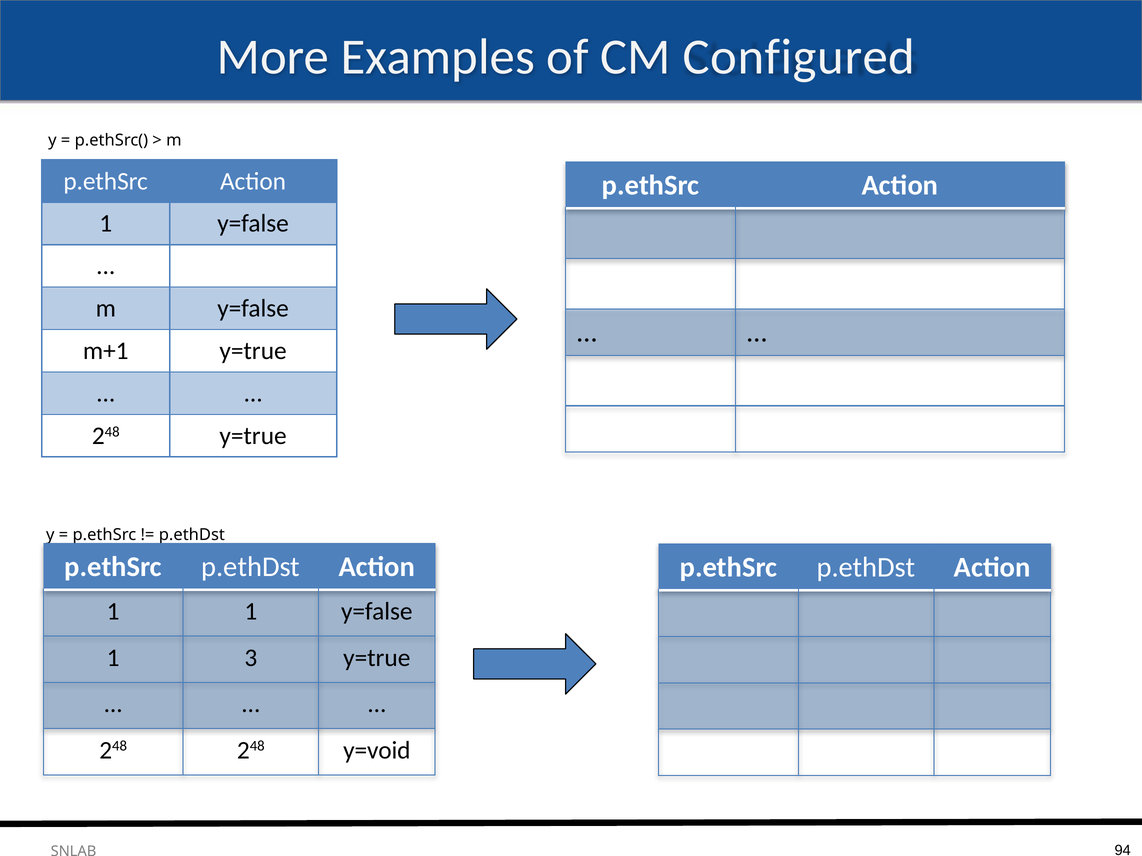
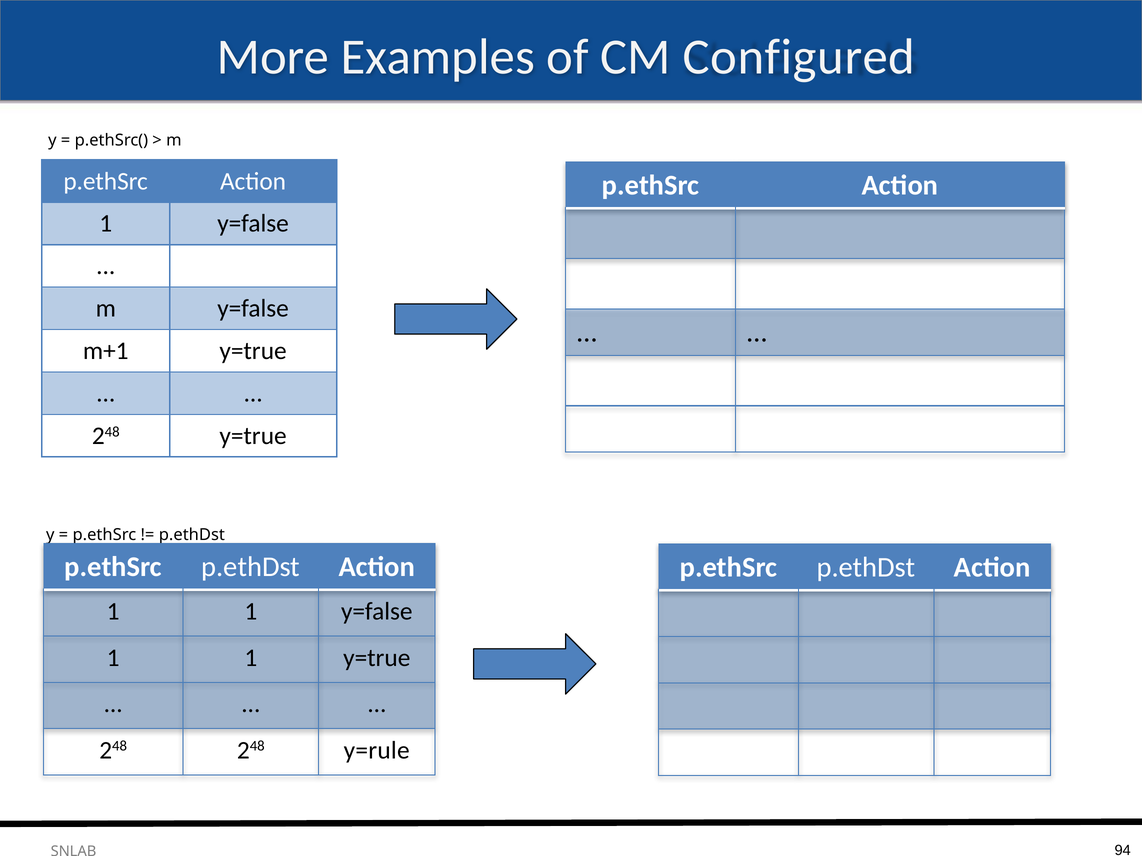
3 at (251, 658): 3 -> 1
y=void: y=void -> y=rule
